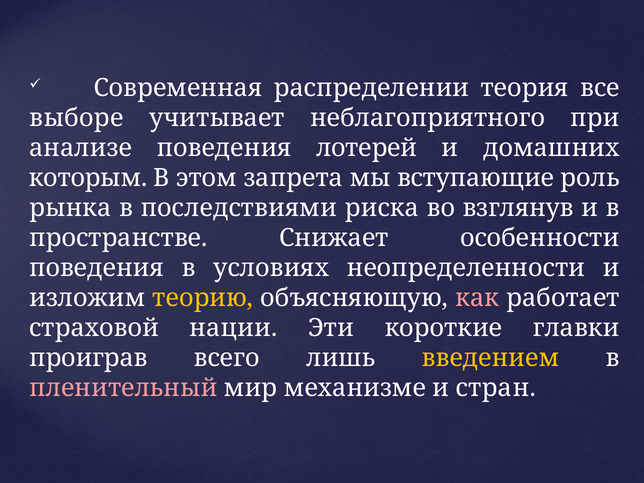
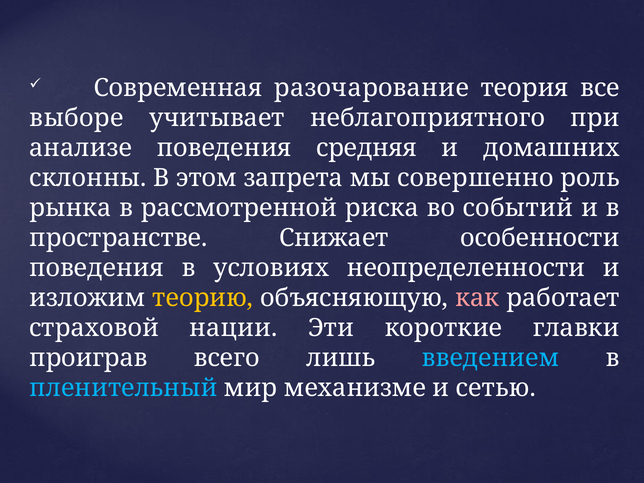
распределении: распределении -> разочарование
лотерей: лотерей -> средняя
которым: которым -> склонны
вступающие: вступающие -> совершенно
последствиями: последствиями -> рассмотренной
взглянув: взглянув -> событий
введением colour: yellow -> light blue
пленительный colour: pink -> light blue
стран: стран -> сетью
